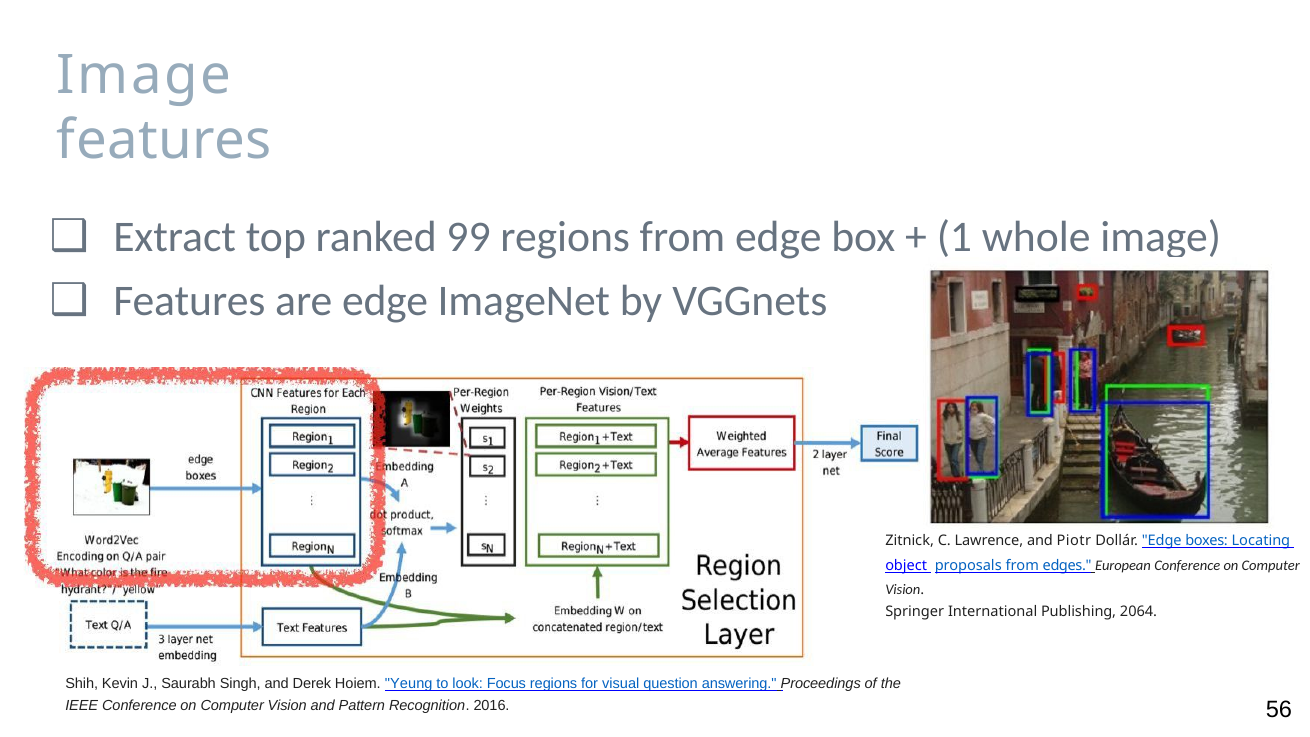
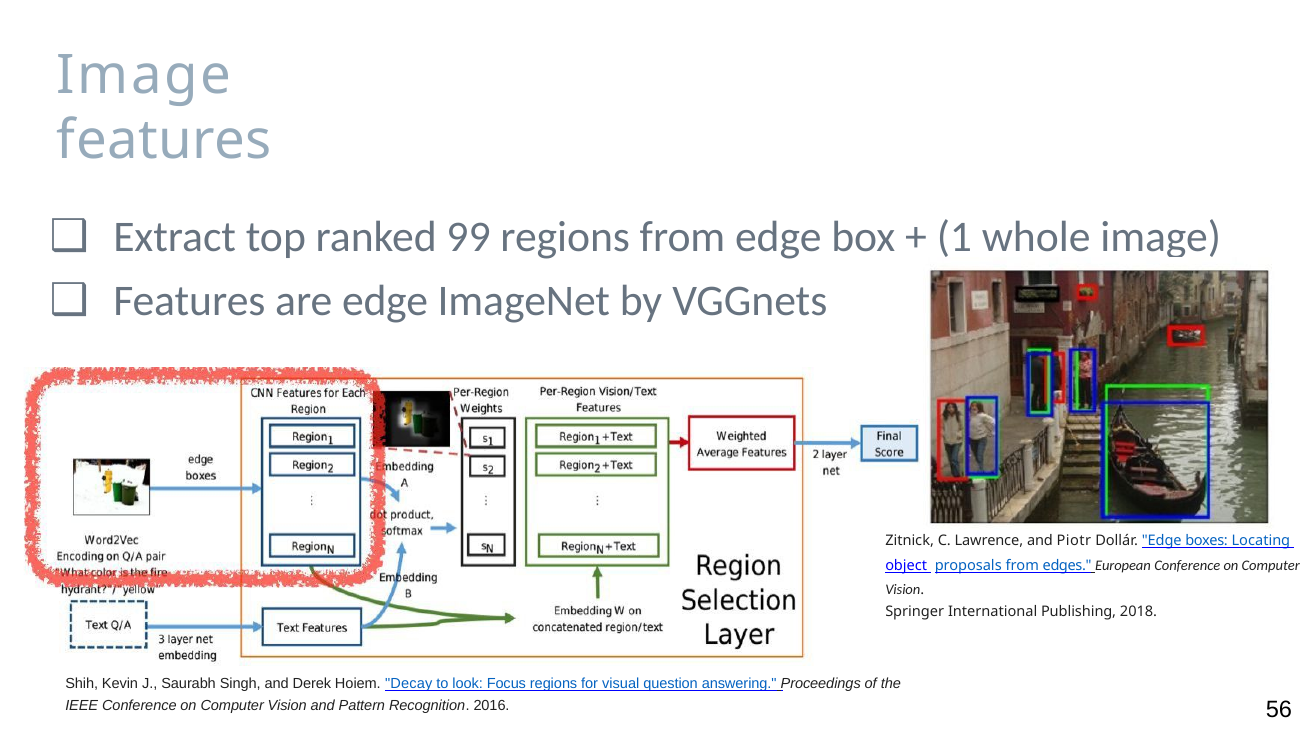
2064: 2064 -> 2018
Yeung: Yeung -> Decay
